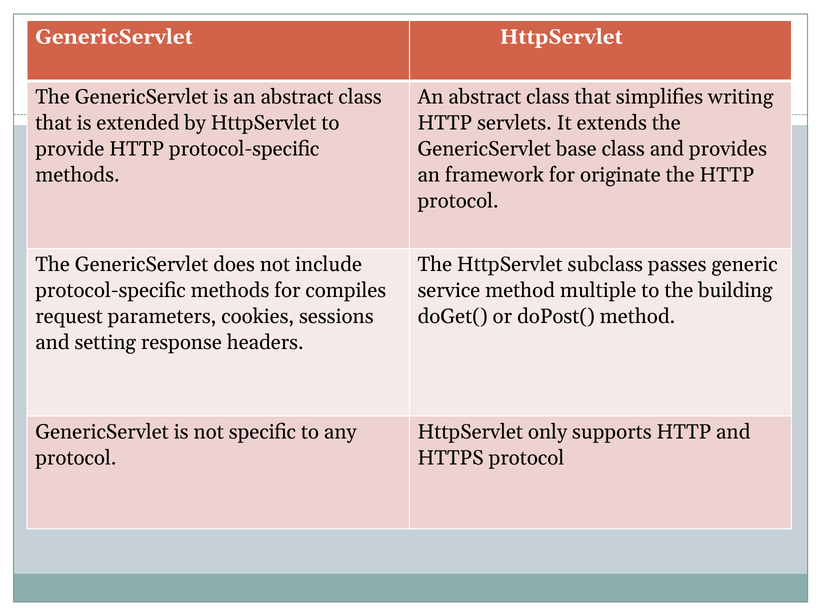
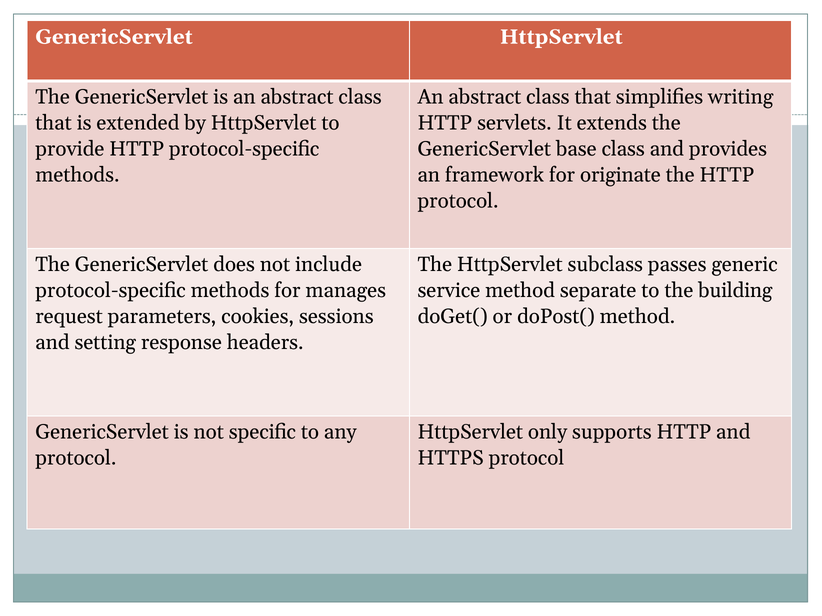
compiles: compiles -> manages
multiple: multiple -> separate
